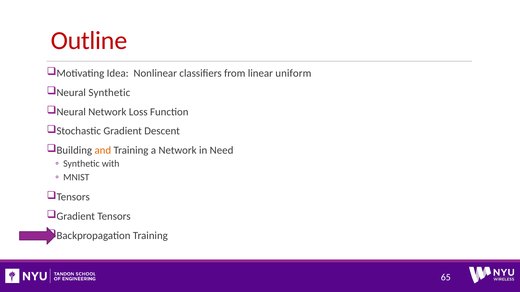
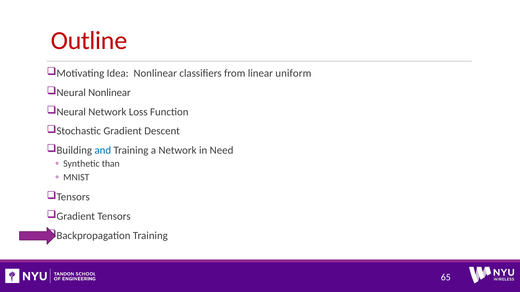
Neural Synthetic: Synthetic -> Nonlinear
and colour: orange -> blue
with: with -> than
